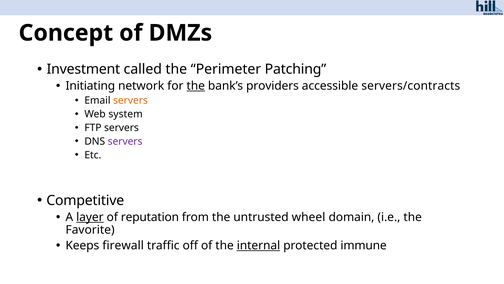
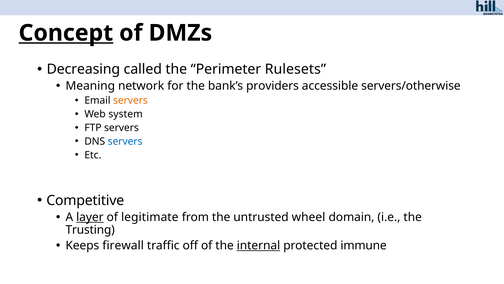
Concept underline: none -> present
Investment: Investment -> Decreasing
Patching: Patching -> Rulesets
Initiating: Initiating -> Meaning
the at (196, 86) underline: present -> none
servers/contracts: servers/contracts -> servers/otherwise
servers at (125, 141) colour: purple -> blue
reputation: reputation -> legitimate
Favorite: Favorite -> Trusting
